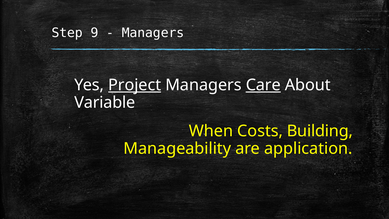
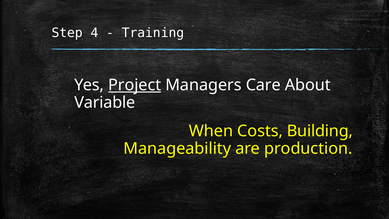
9: 9 -> 4
Managers at (153, 33): Managers -> Training
Care underline: present -> none
application: application -> production
